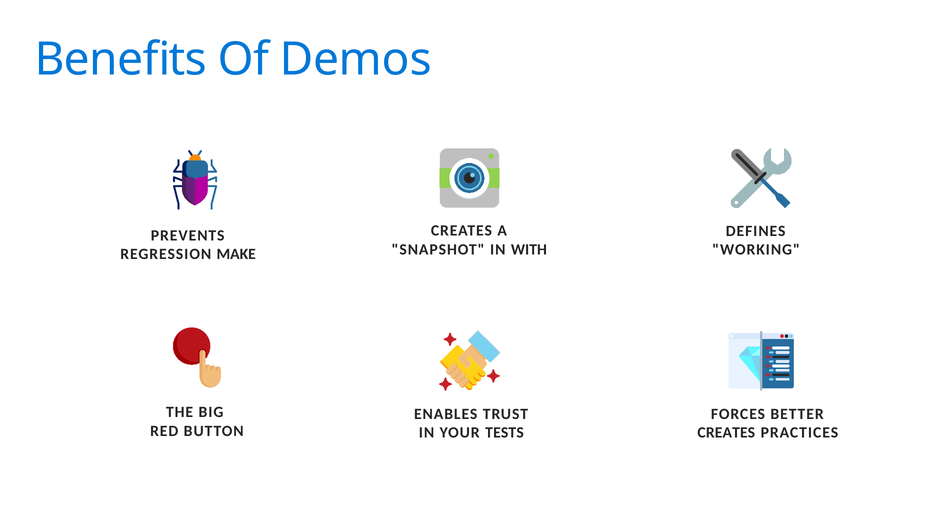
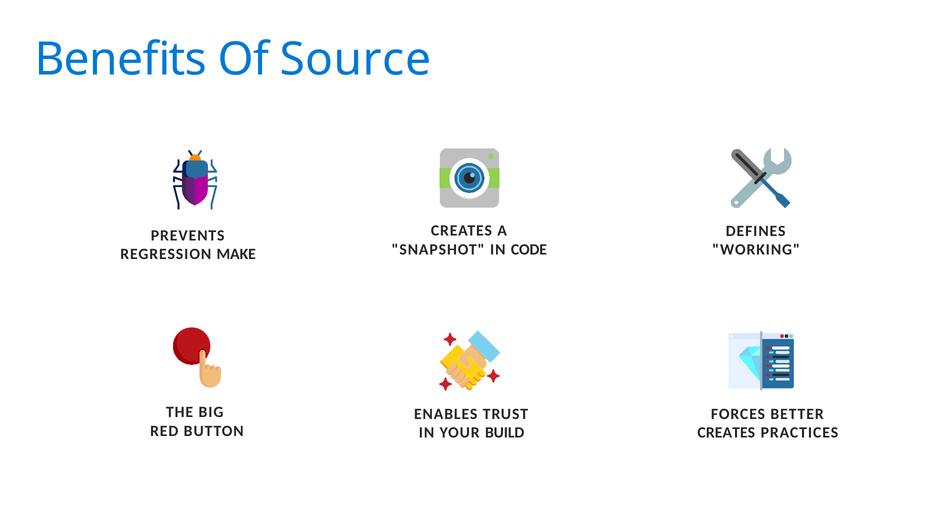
Demos: Demos -> Source
WITH: WITH -> CODE
TESTS: TESTS -> BUILD
